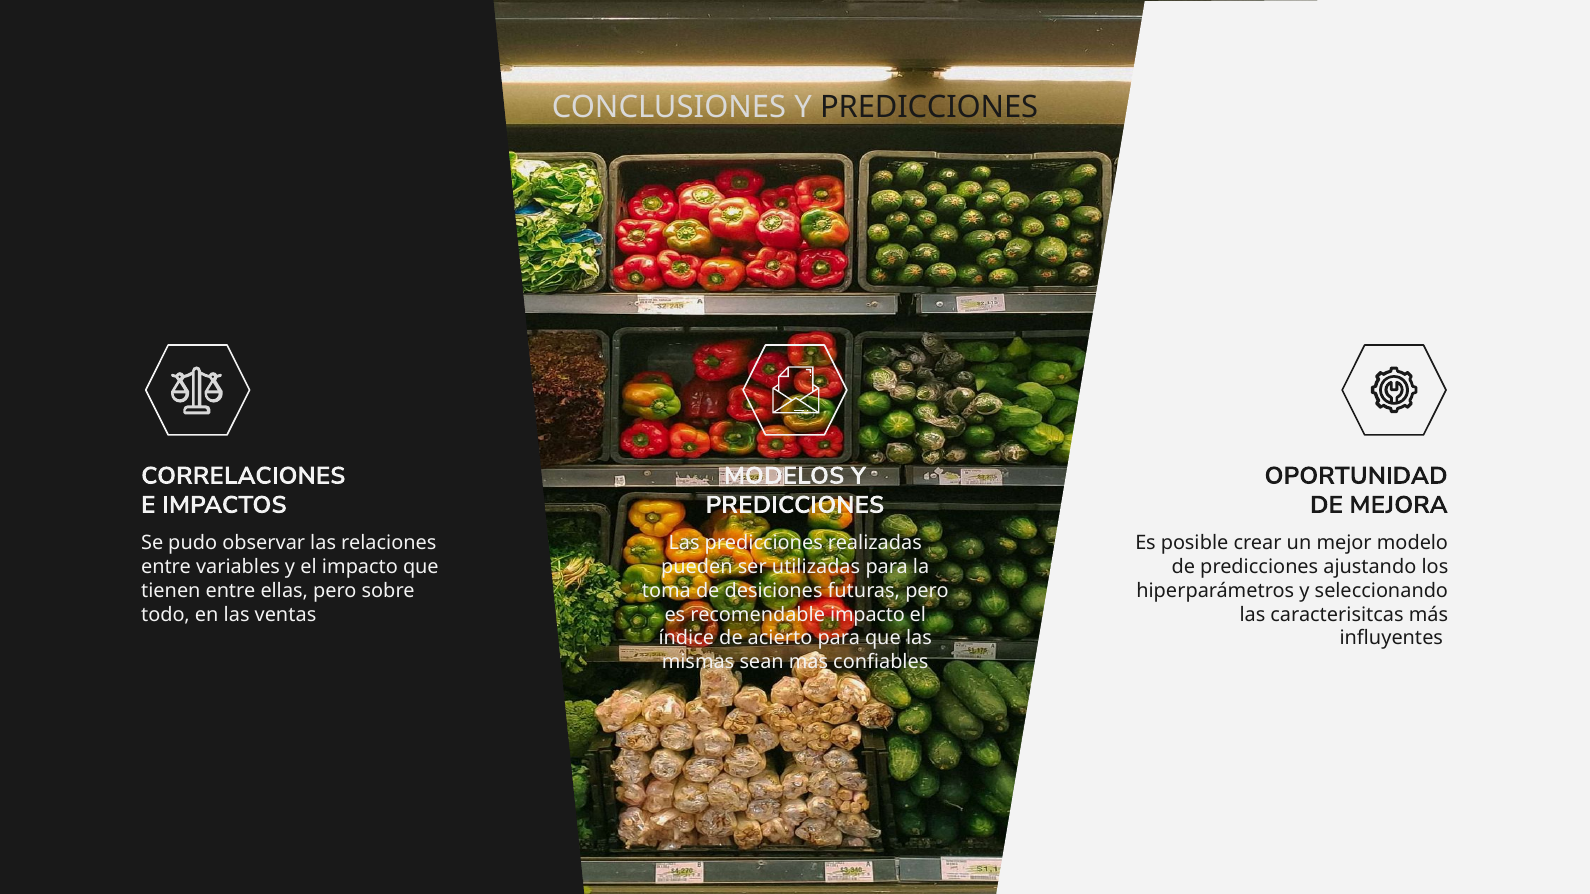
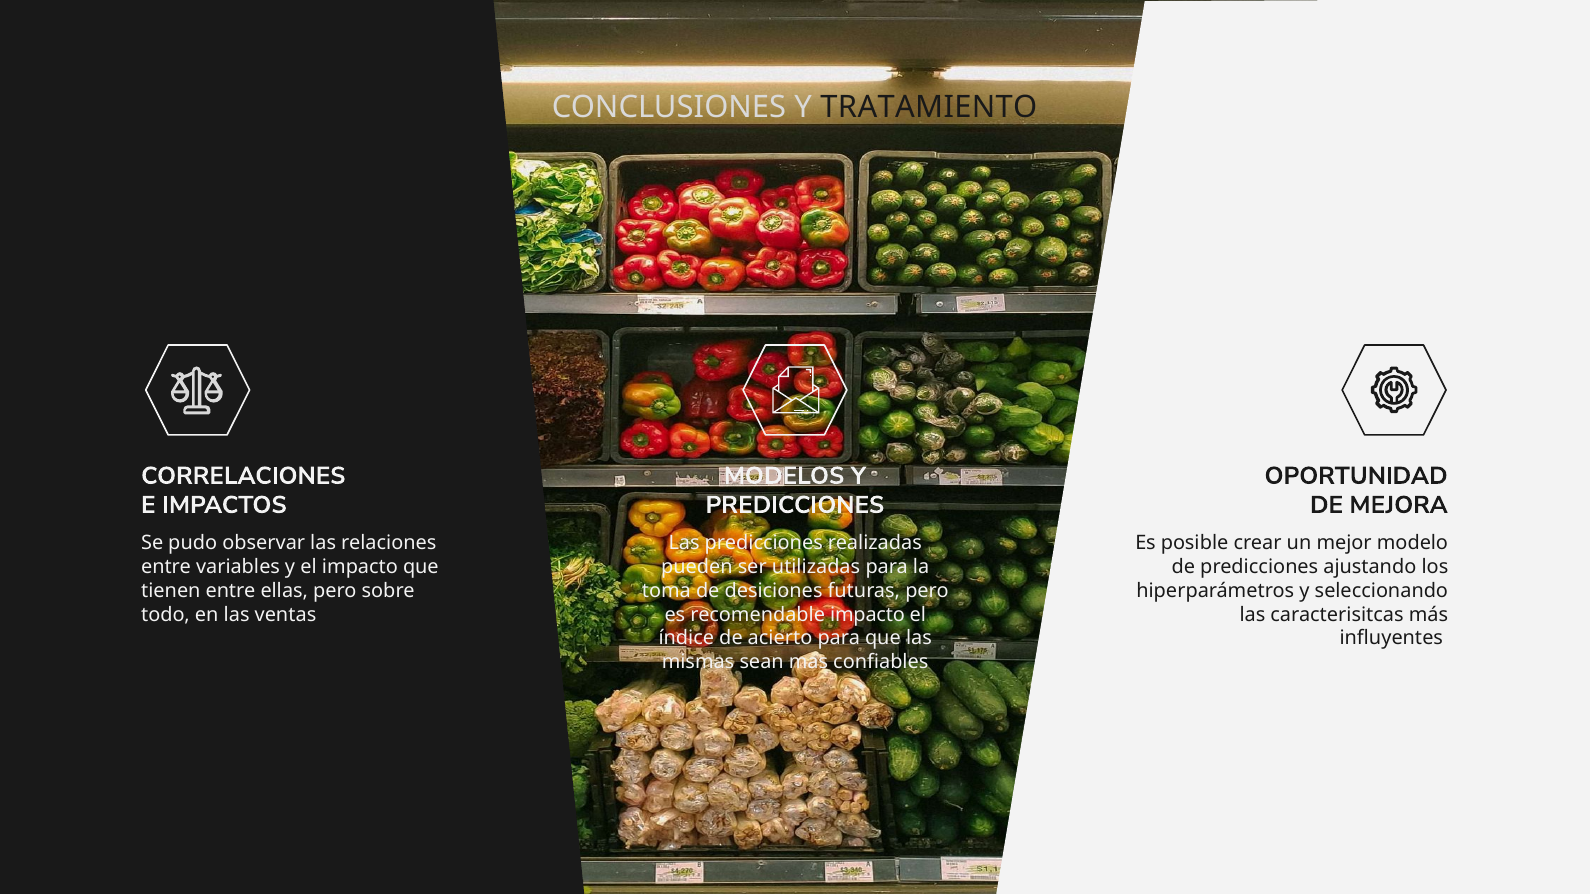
CONCLUSIONES Y PREDICCIONES: PREDICCIONES -> TRATAMIENTO
